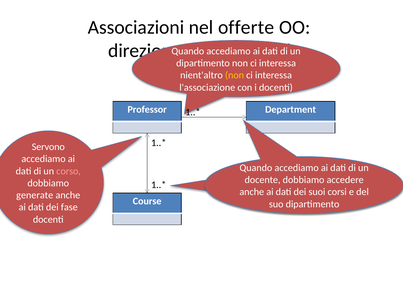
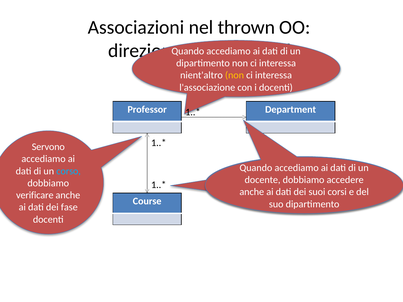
offerte: offerte -> thrown
corso colour: pink -> light blue
generate: generate -> verificare
